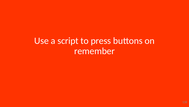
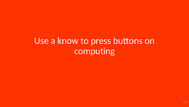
script: script -> know
remember: remember -> computing
